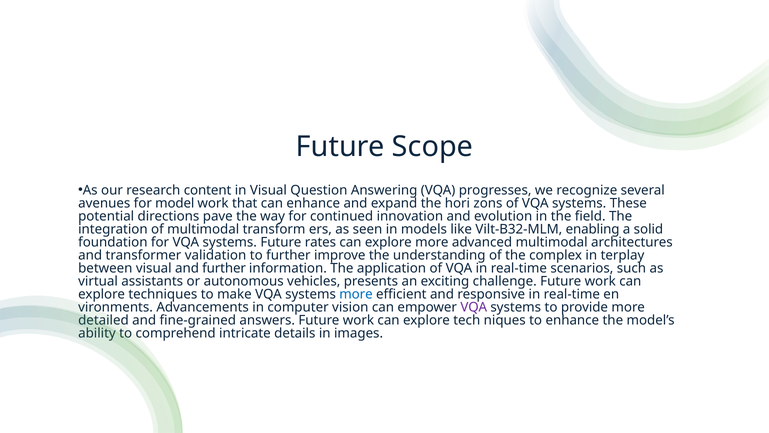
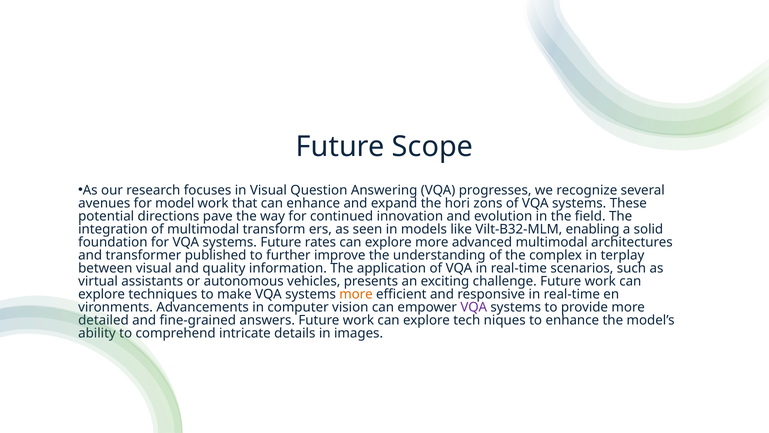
content: content -> focuses
validation: validation -> published
and further: further -> quality
more at (356, 294) colour: blue -> orange
